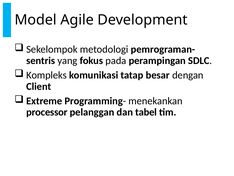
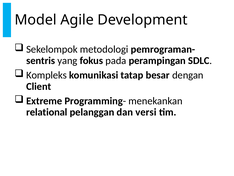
processor: processor -> relational
tabel: tabel -> versi
